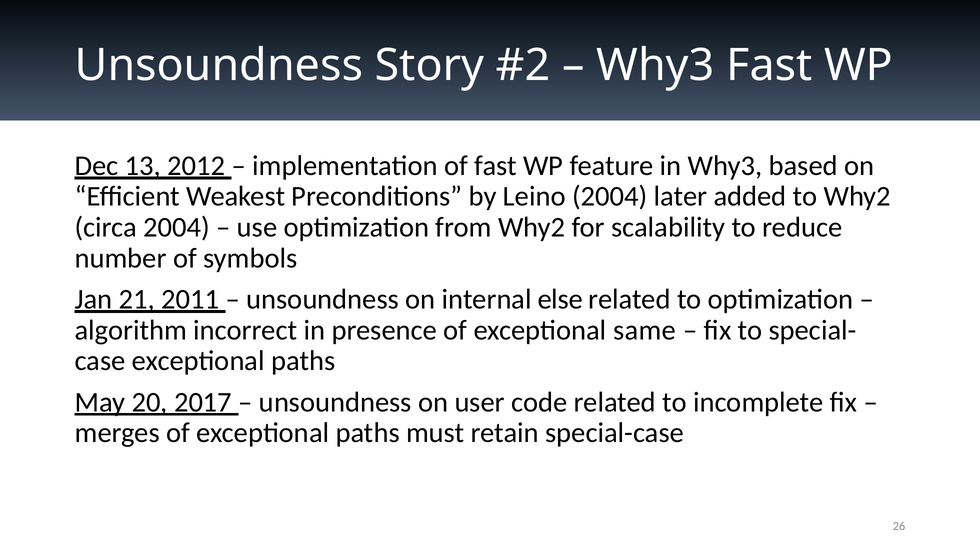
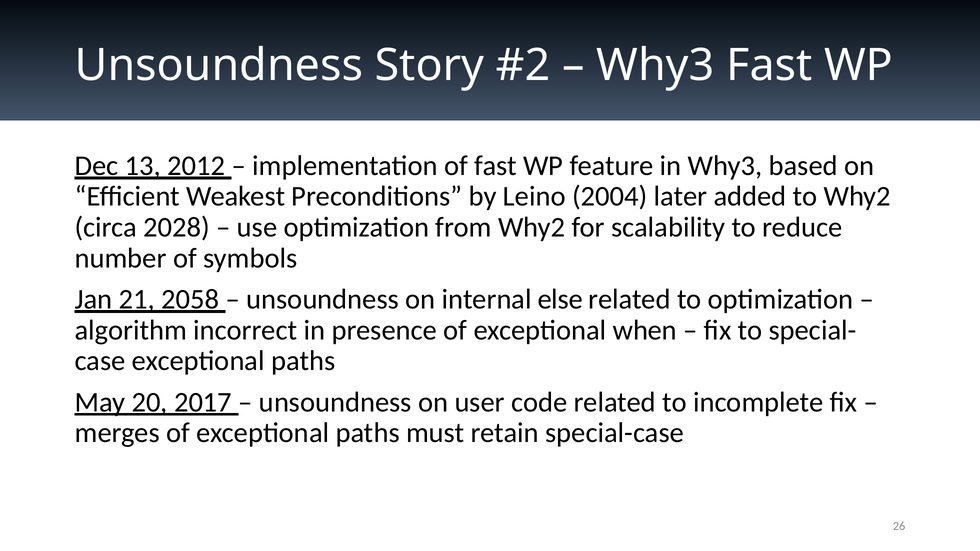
circa 2004: 2004 -> 2028
2011: 2011 -> 2058
same: same -> when
